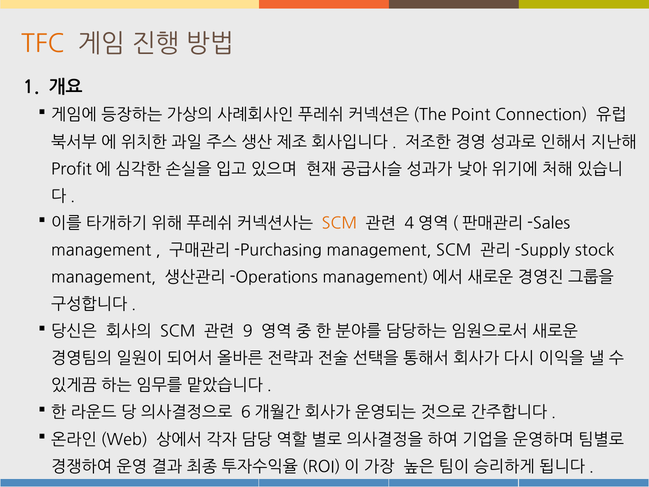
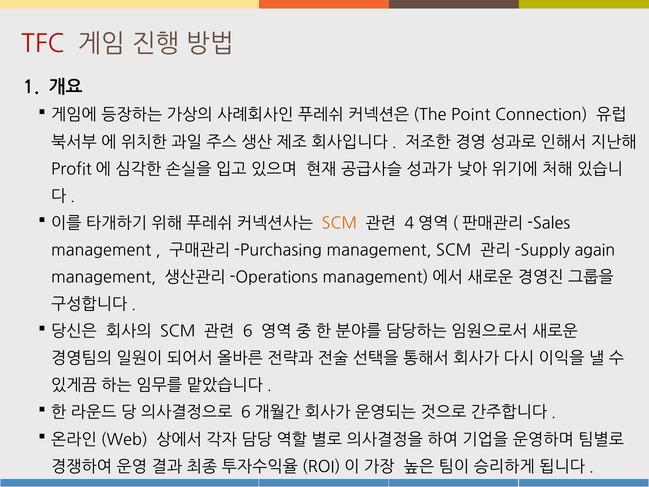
TFC colour: orange -> red
stock: stock -> again
9: 9 -> 6
